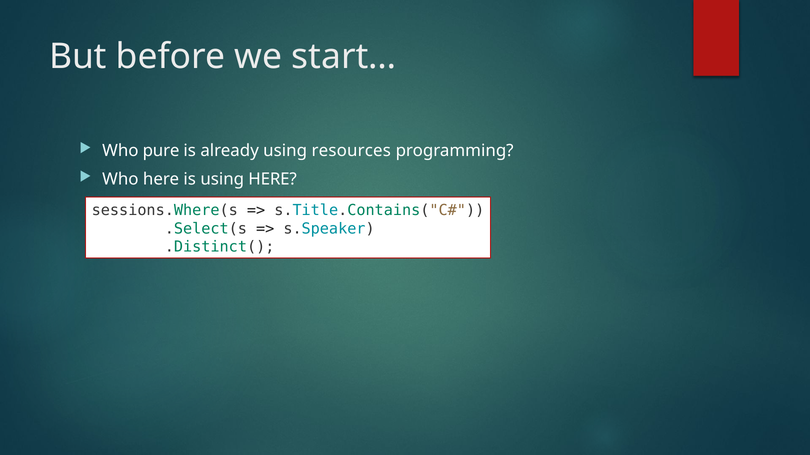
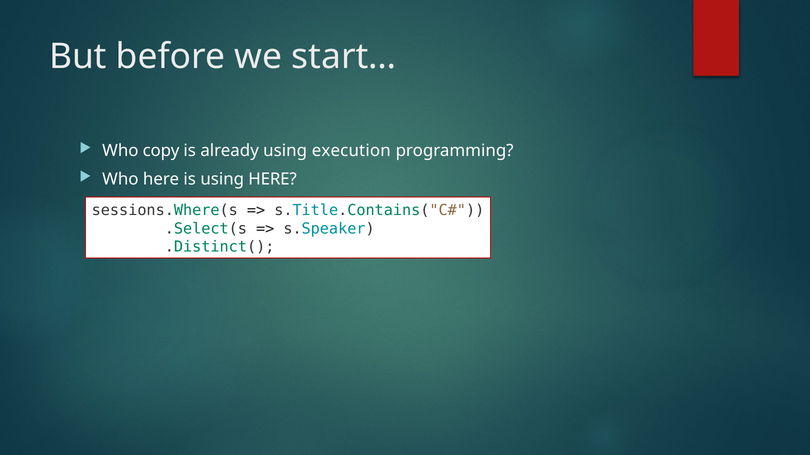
pure: pure -> copy
resources: resources -> execution
